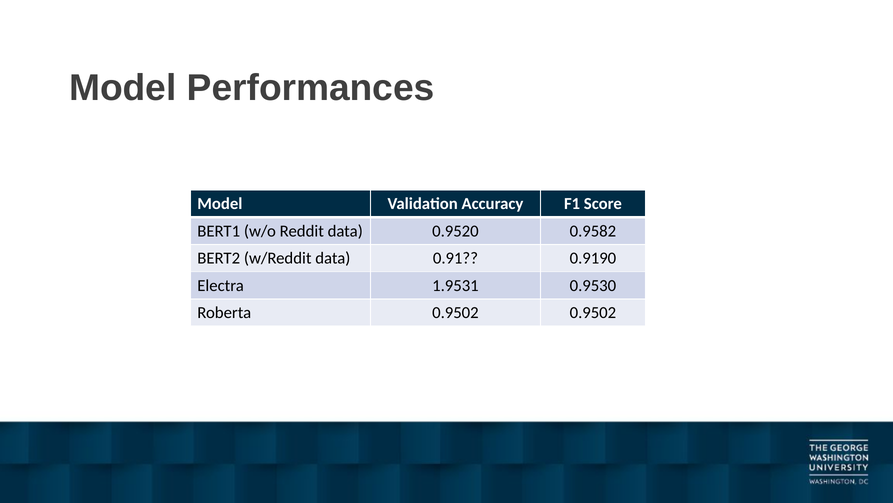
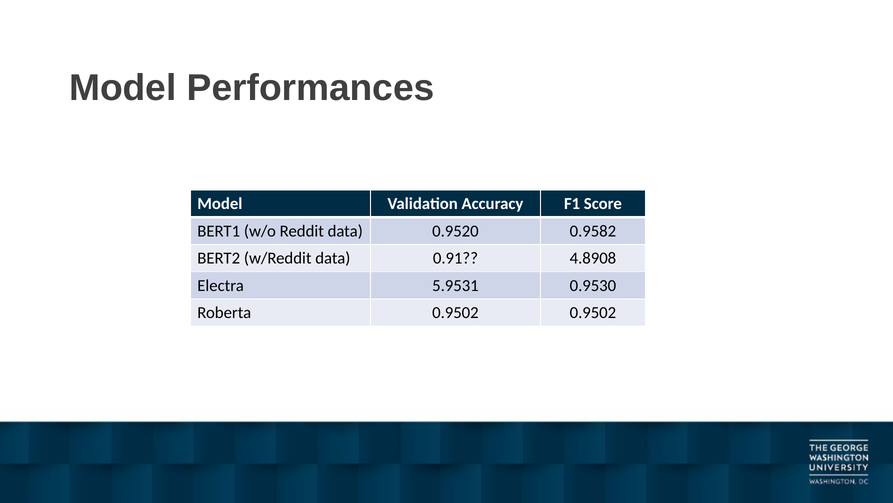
0.9190: 0.9190 -> 4.8908
1.9531: 1.9531 -> 5.9531
